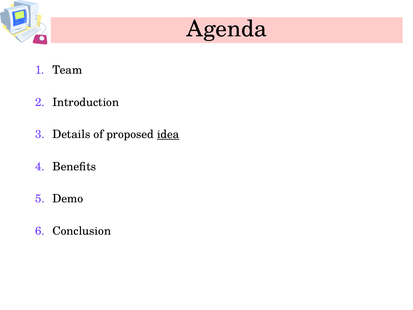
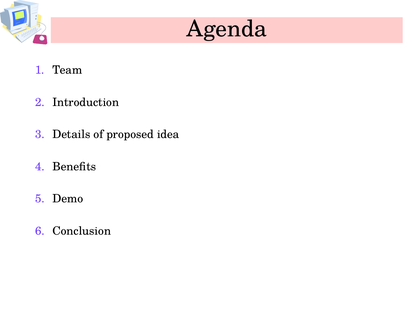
idea underline: present -> none
